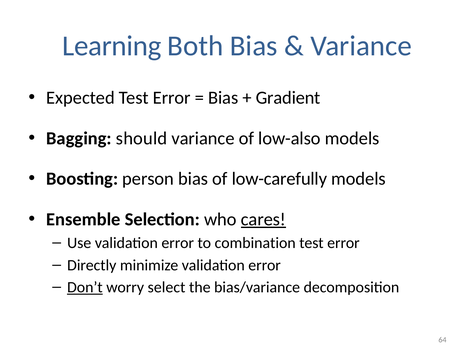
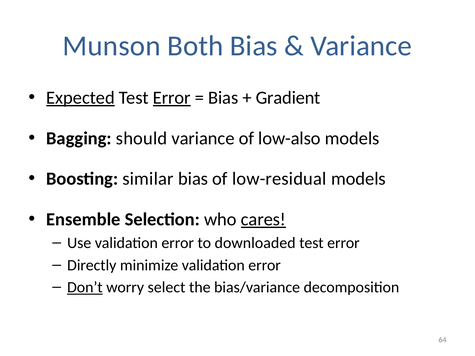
Learning: Learning -> Munson
Expected underline: none -> present
Error at (172, 98) underline: none -> present
person: person -> similar
low-carefully: low-carefully -> low-residual
combination: combination -> downloaded
